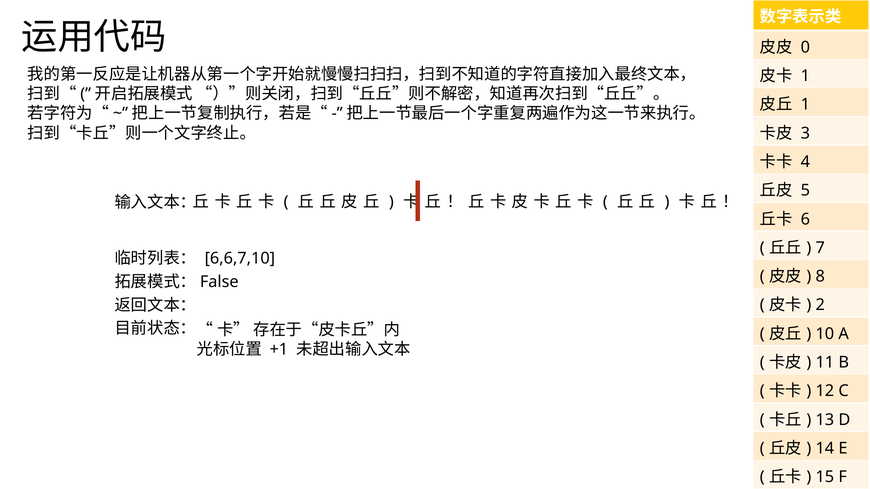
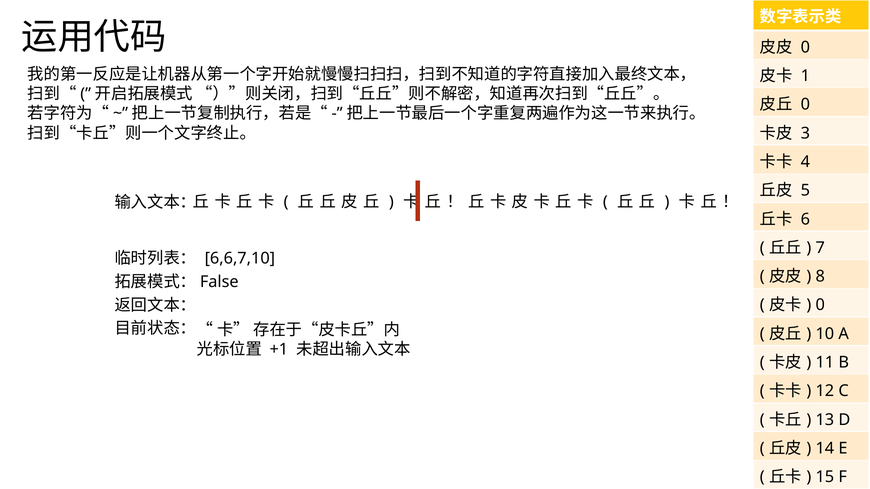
1 at (805, 105): 1 -> 0
2 at (820, 305): 2 -> 0
